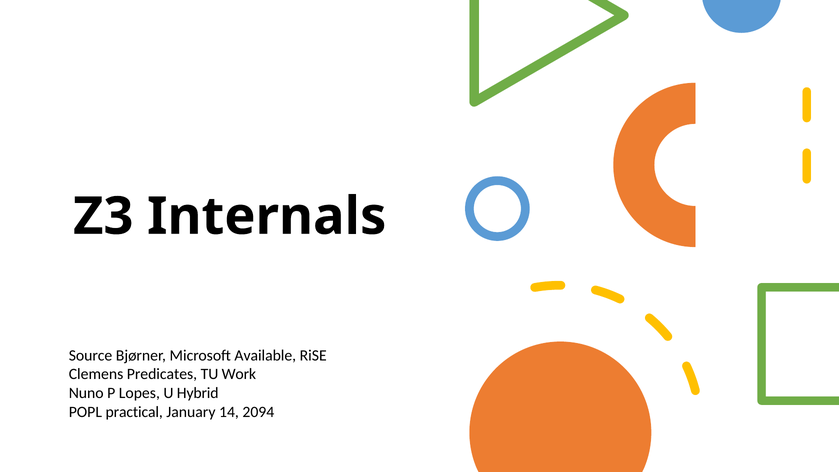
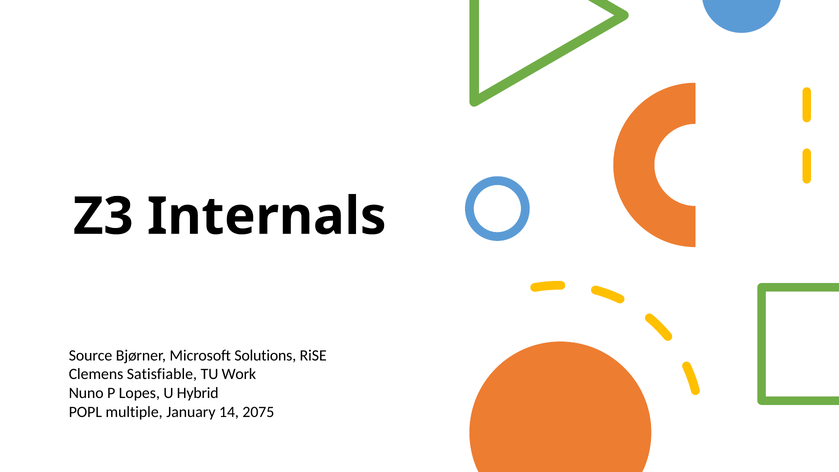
Available: Available -> Solutions
Predicates: Predicates -> Satisfiable
practical: practical -> multiple
2094: 2094 -> 2075
